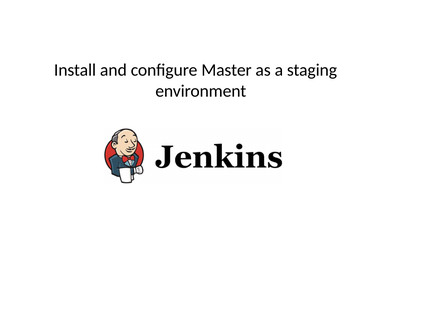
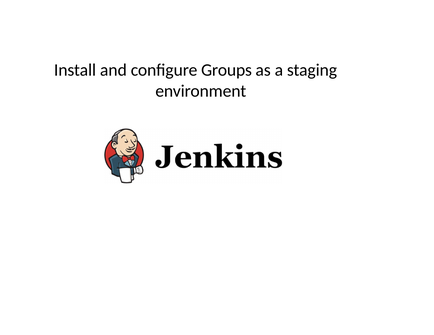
Master: Master -> Groups
